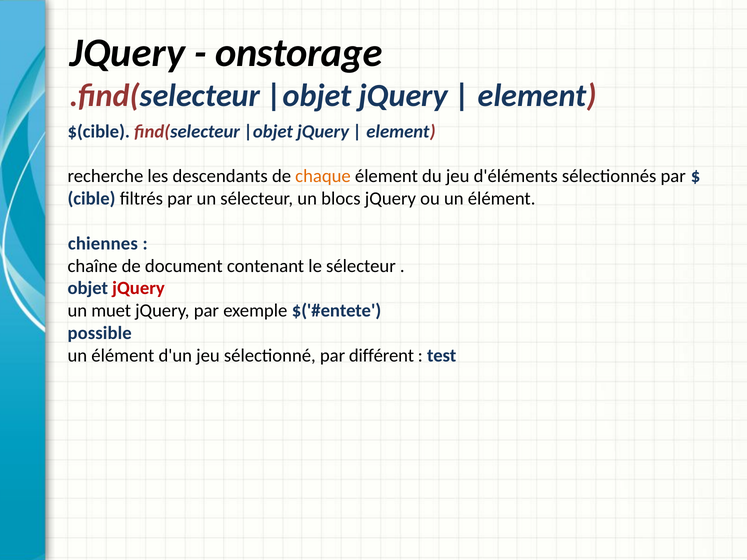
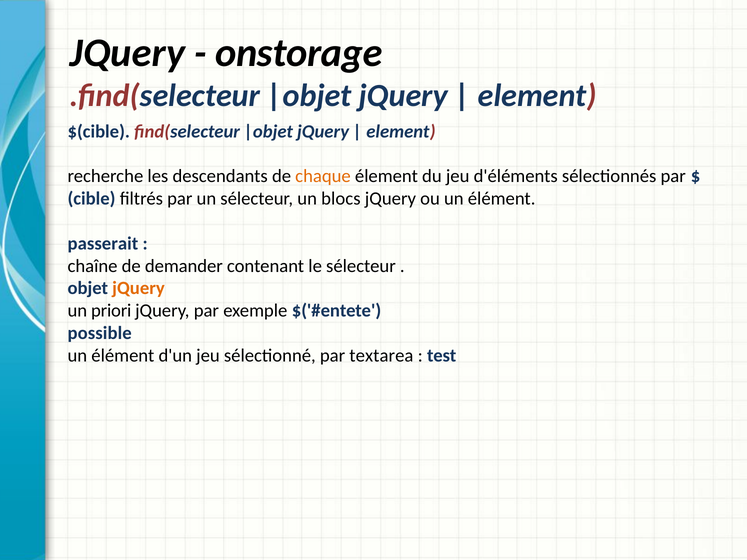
chiennes: chiennes -> passerait
document: document -> demander
jQuery at (139, 288) colour: red -> orange
muet: muet -> priori
différent: différent -> textarea
